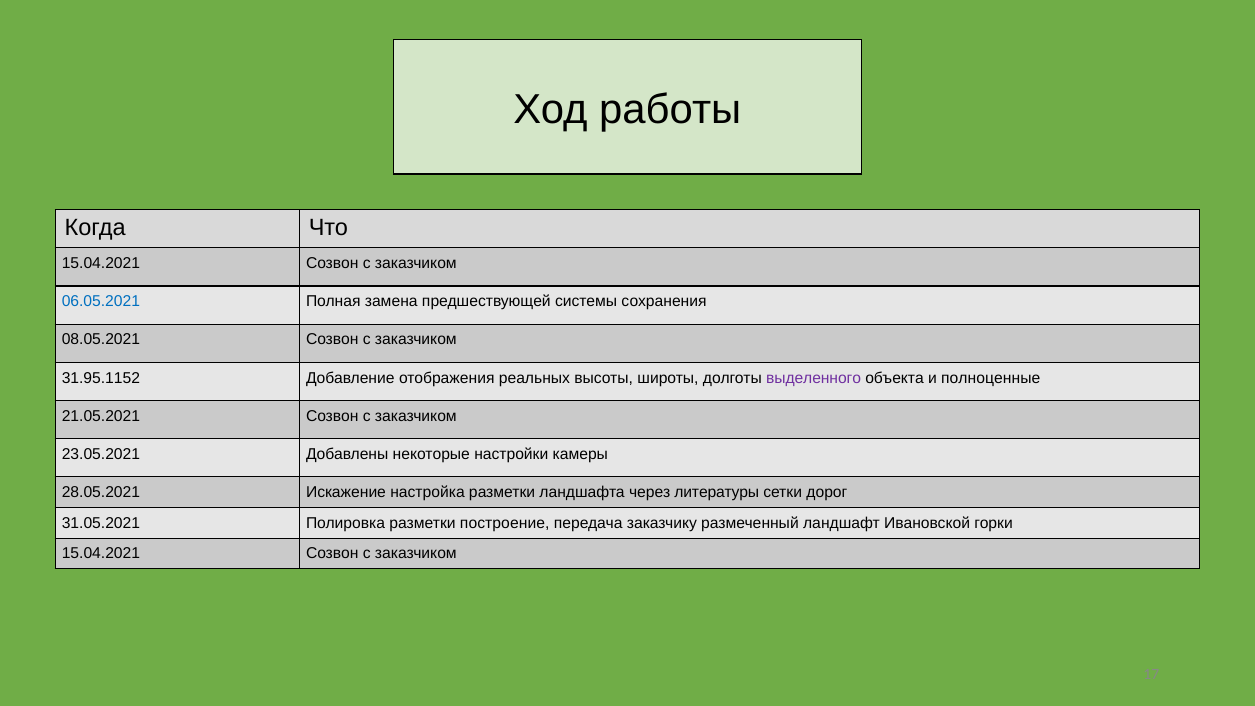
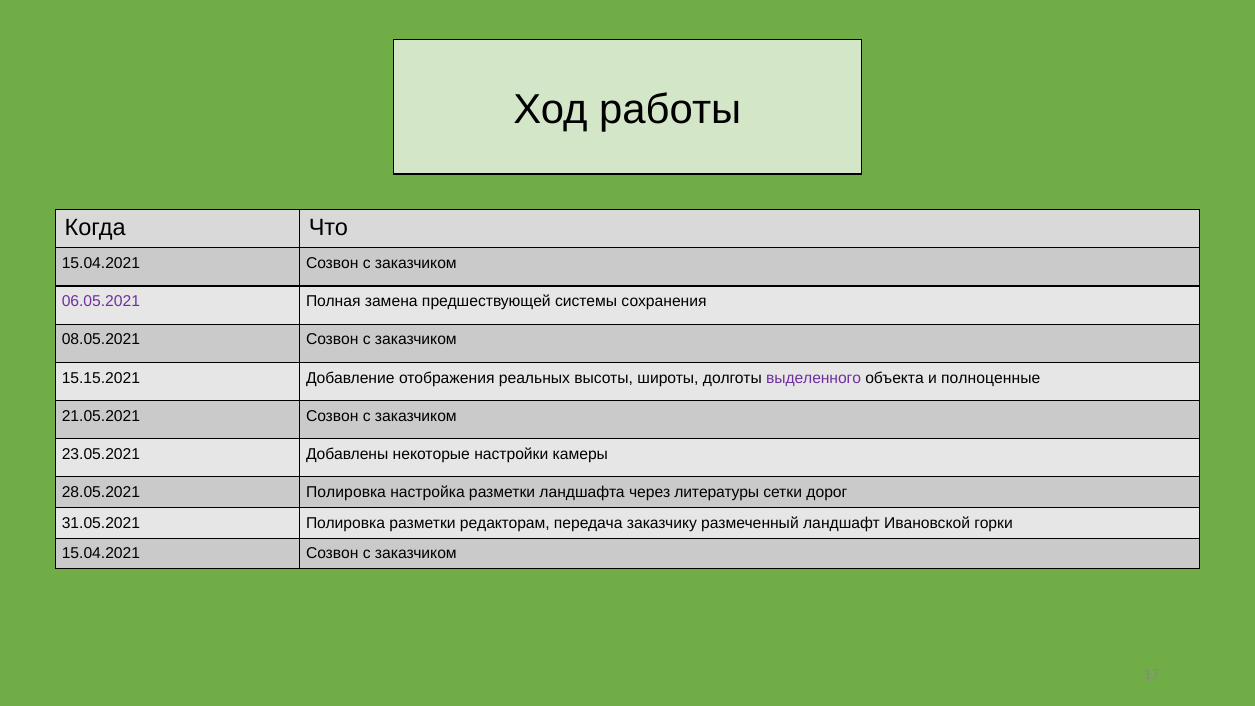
06.05.2021 colour: blue -> purple
31.95.1152: 31.95.1152 -> 15.15.2021
28.05.2021 Искажение: Искажение -> Полировка
построение: построение -> редакторам
